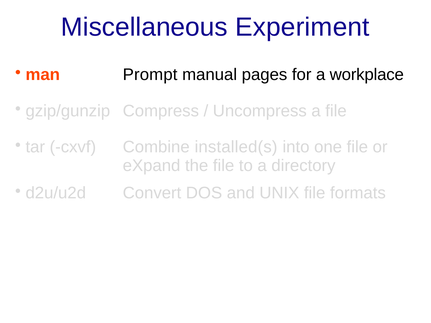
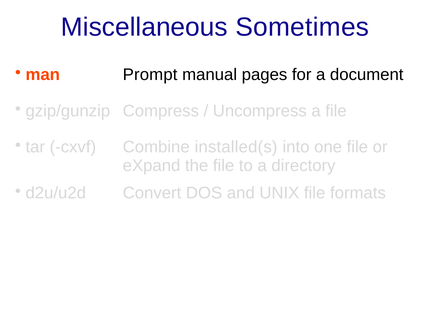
Experiment: Experiment -> Sometimes
workplace: workplace -> document
